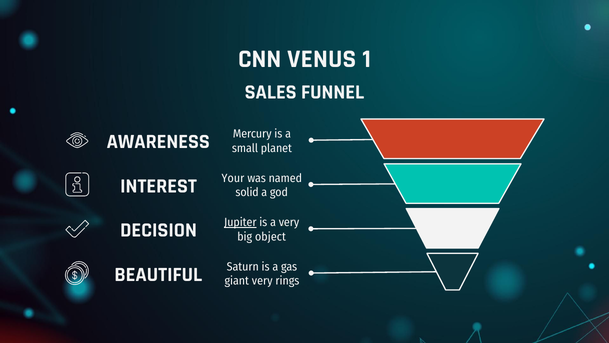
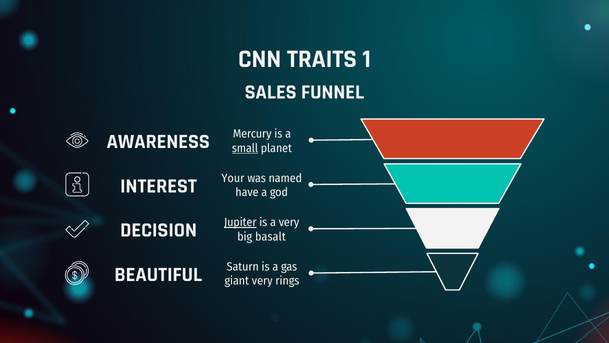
VENUS: VENUS -> TRAITS
small underline: none -> present
solid: solid -> have
object: object -> basalt
